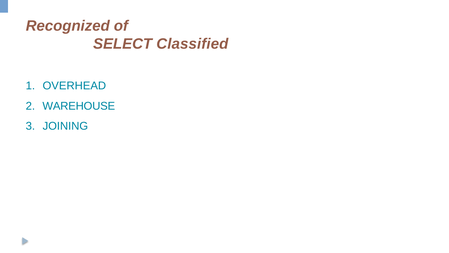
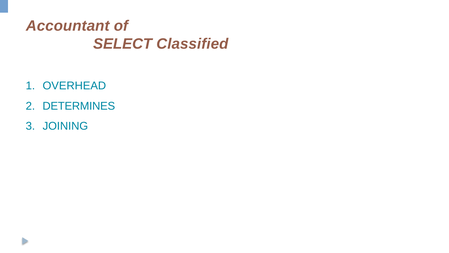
Recognized: Recognized -> Accountant
WAREHOUSE: WAREHOUSE -> DETERMINES
